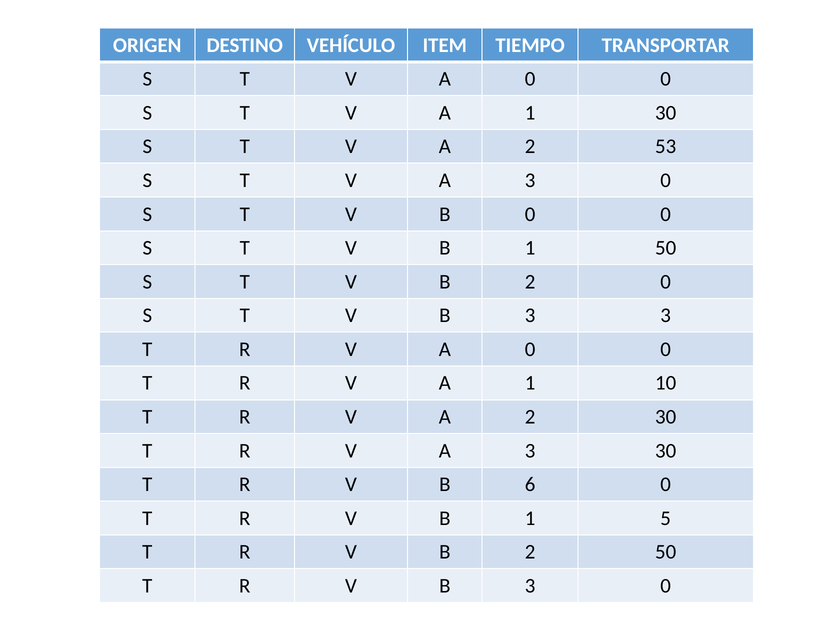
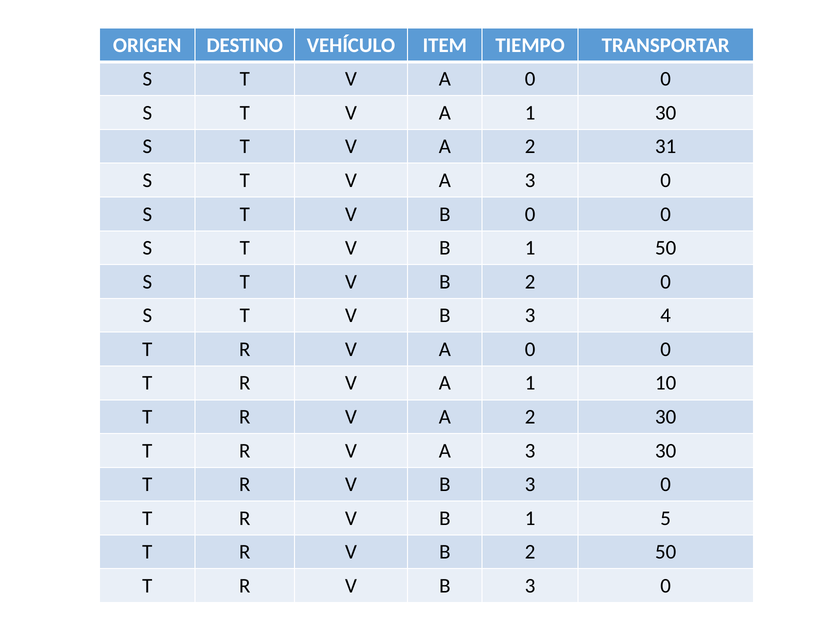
53: 53 -> 31
3 3: 3 -> 4
6 at (530, 485): 6 -> 3
